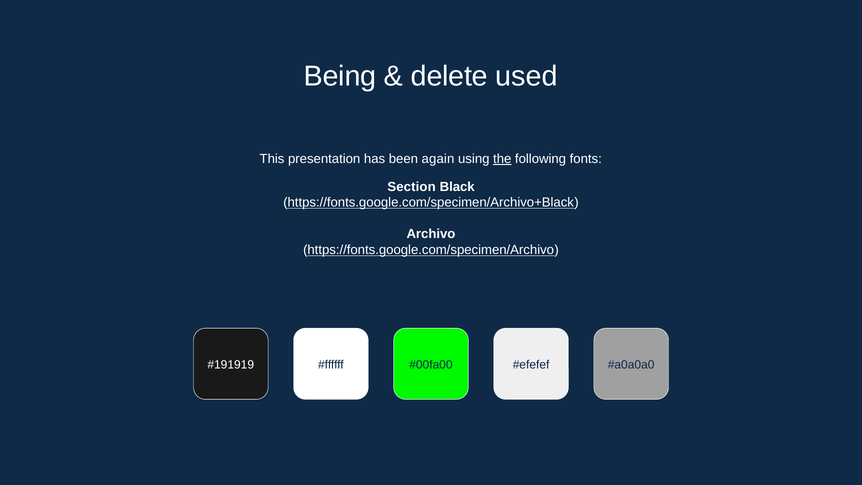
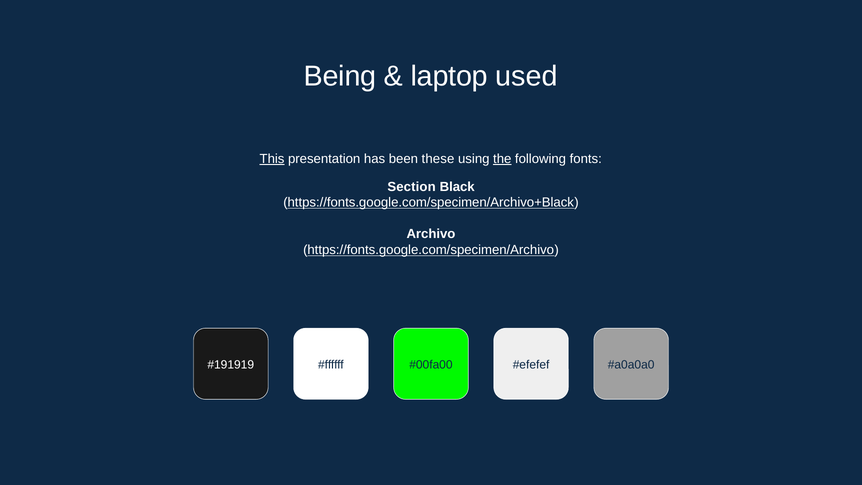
delete: delete -> laptop
This underline: none -> present
again: again -> these
